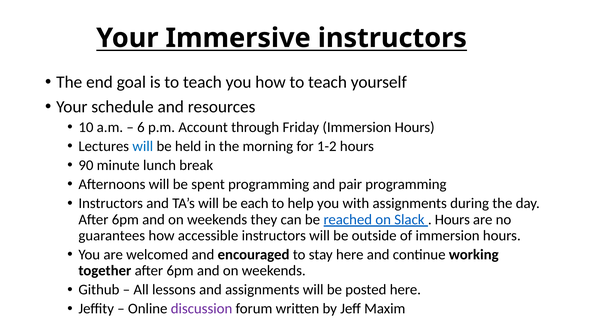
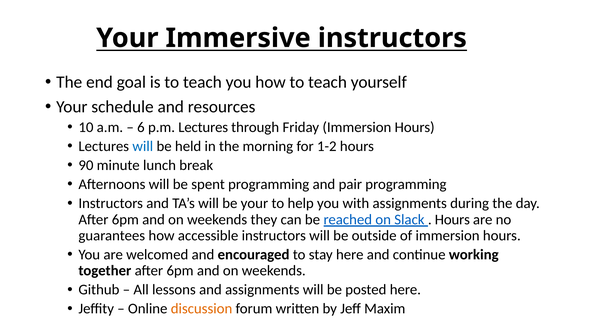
p.m Account: Account -> Lectures
be each: each -> your
discussion colour: purple -> orange
